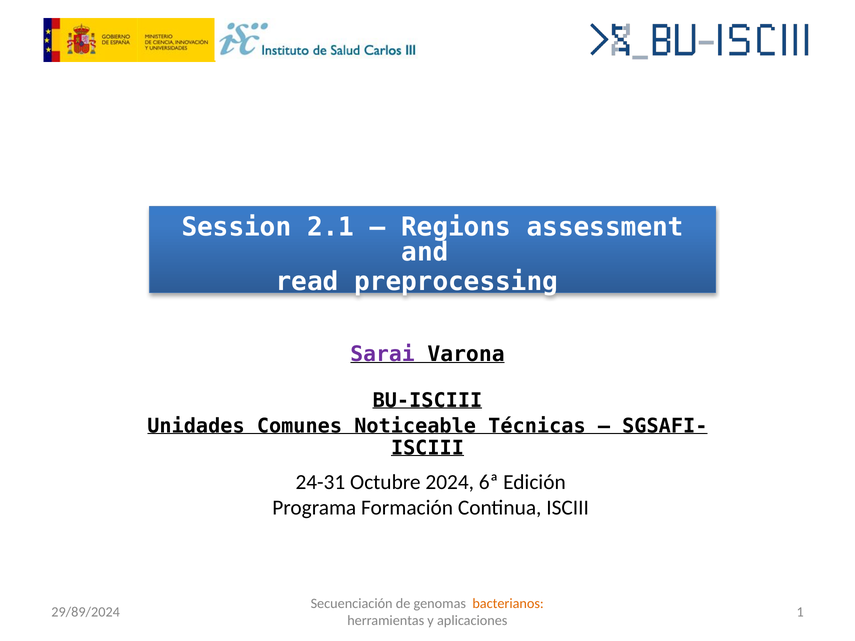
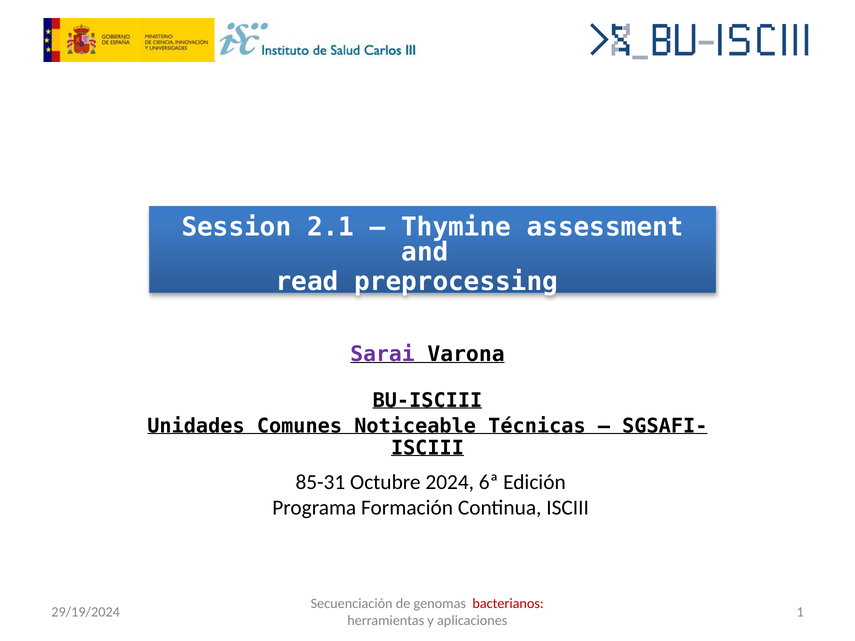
Regions: Regions -> Thymine
24-31: 24-31 -> 85-31
bacterianos colour: orange -> red
29/89/2024: 29/89/2024 -> 29/19/2024
